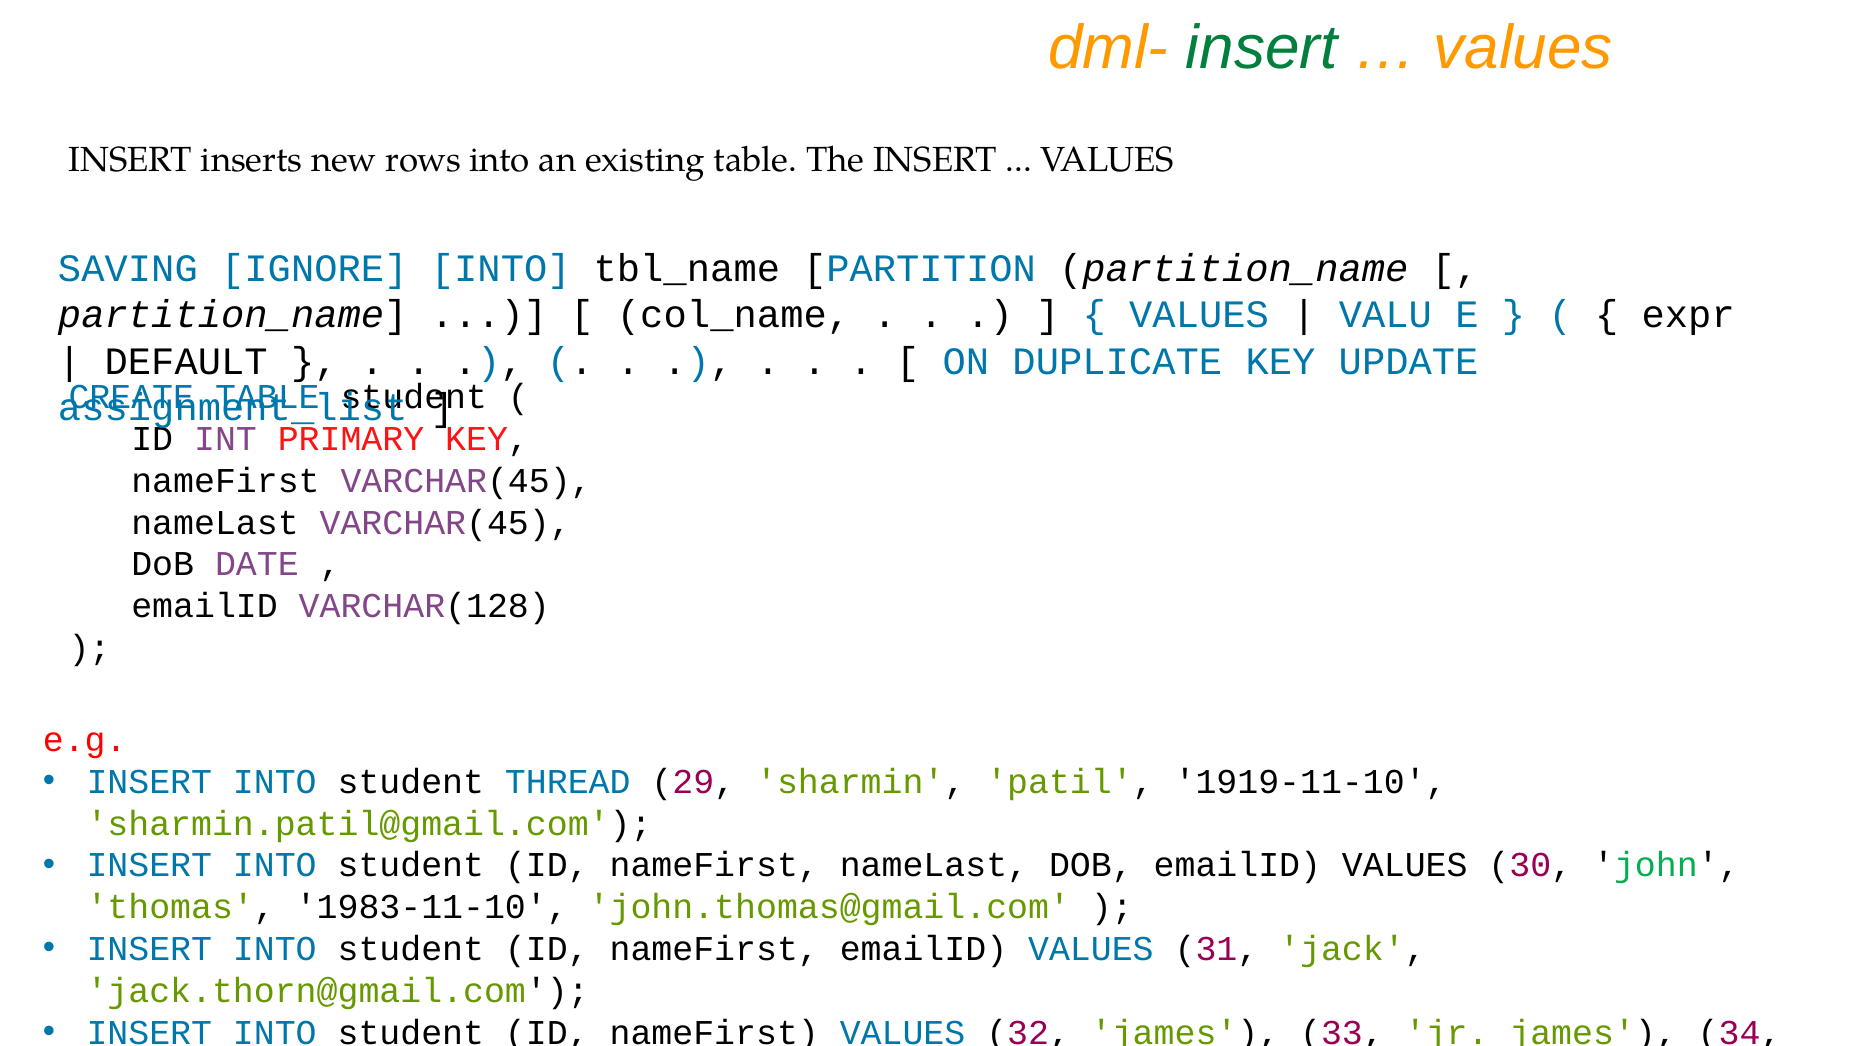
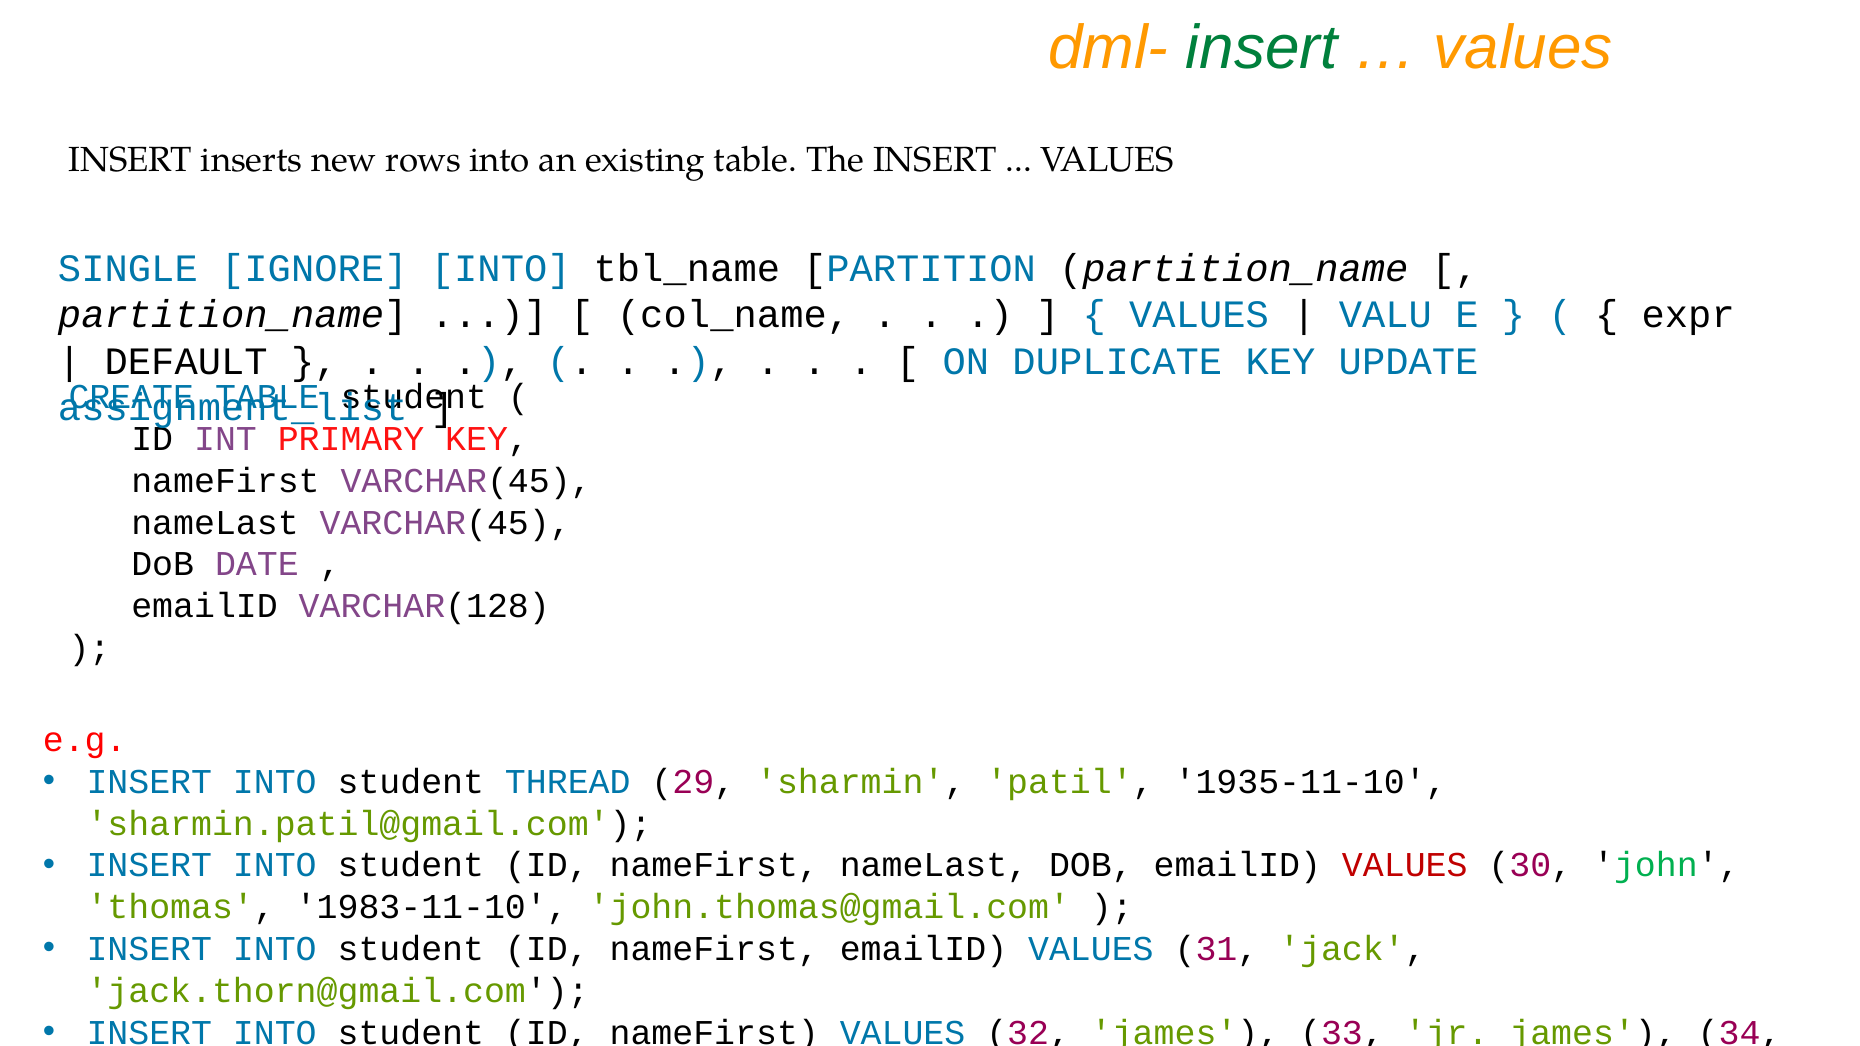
SAVING: SAVING -> SINGLE
1919-11-10: 1919-11-10 -> 1935-11-10
VALUES at (1405, 866) colour: black -> red
